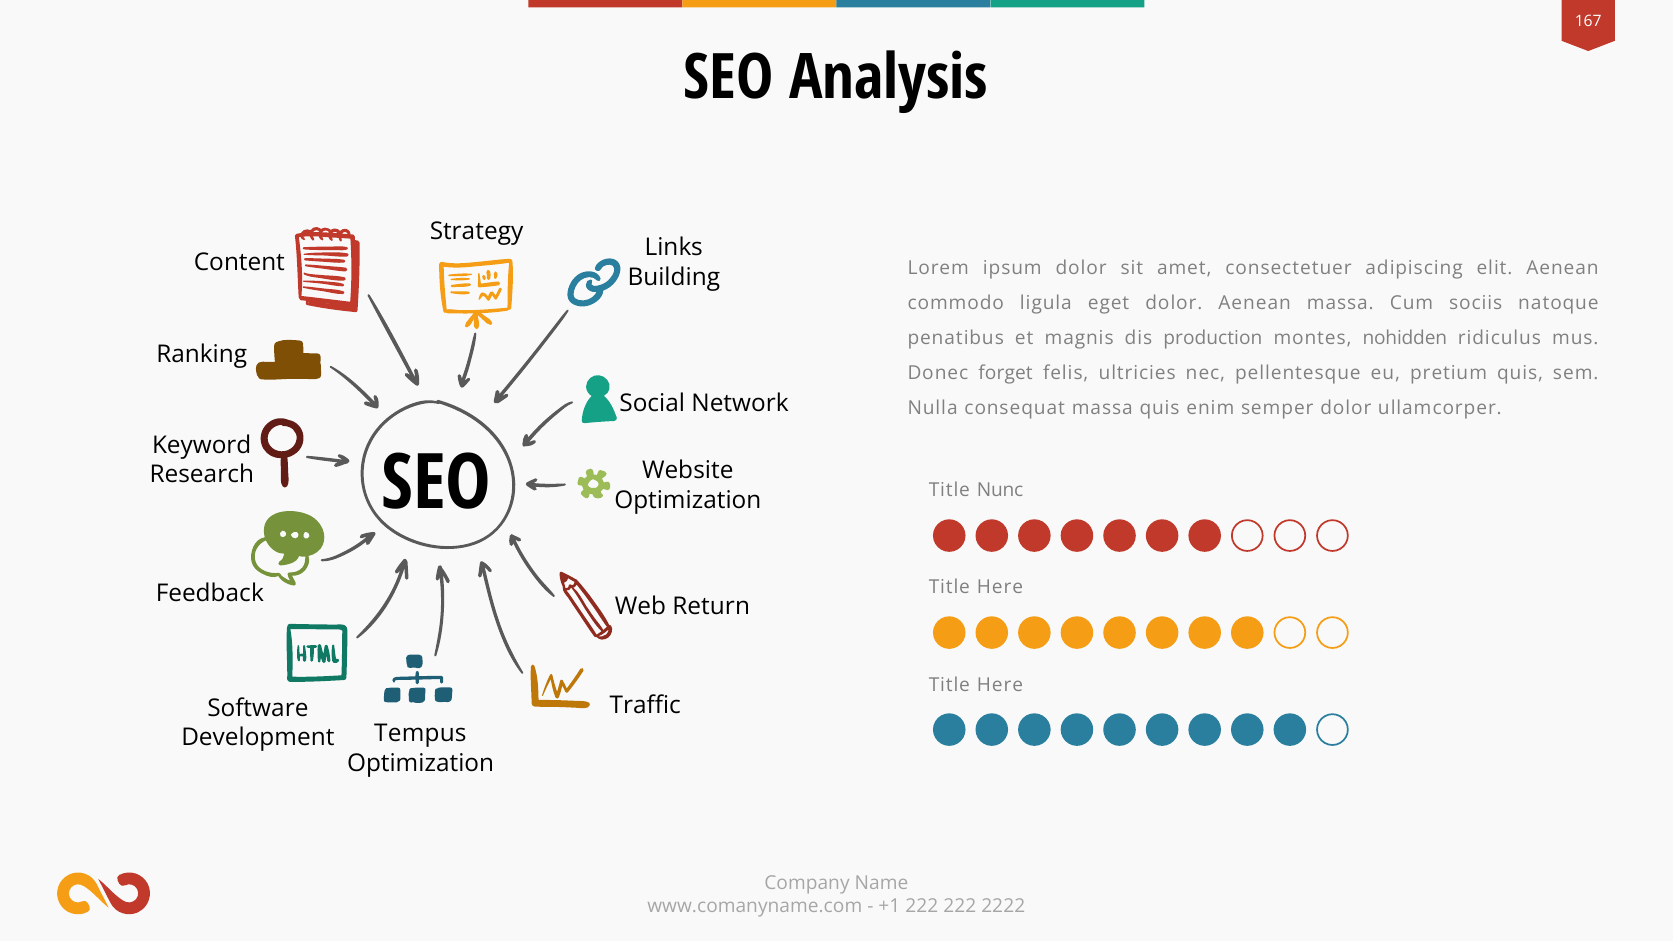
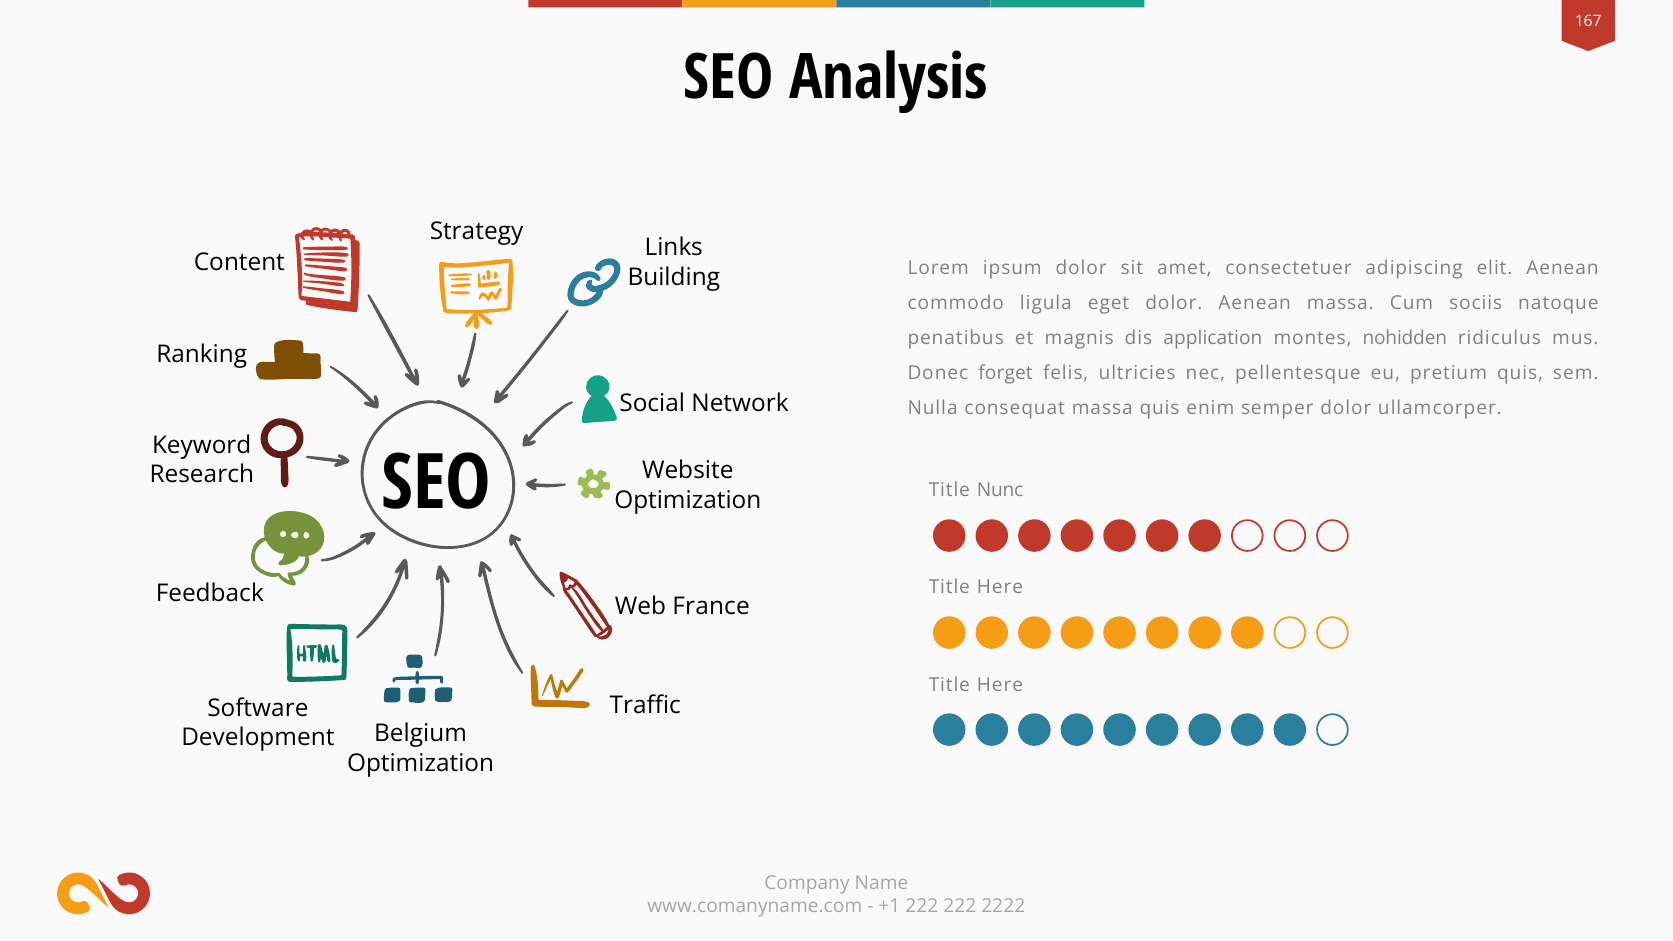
production: production -> application
Return: Return -> France
Tempus: Tempus -> Belgium
